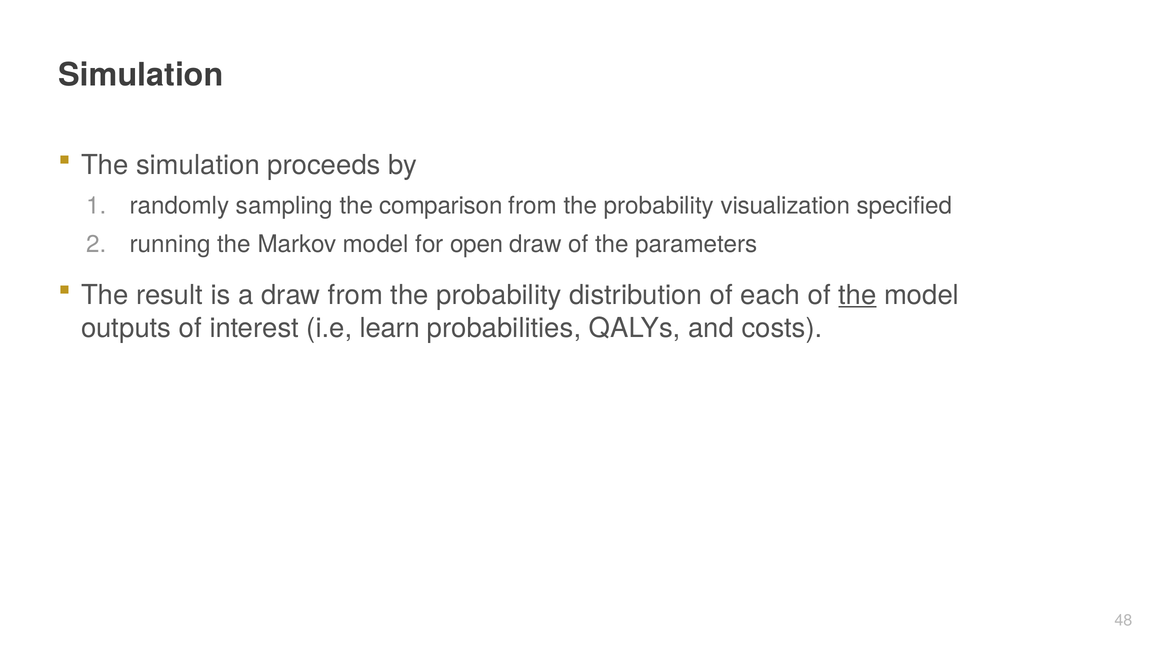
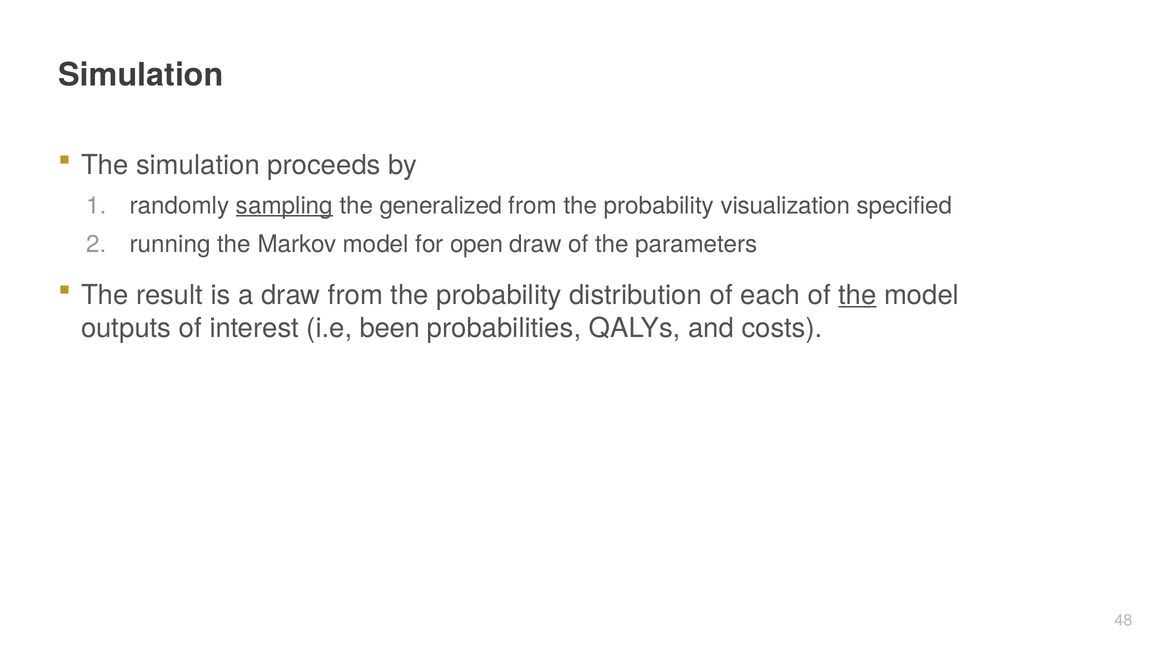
sampling underline: none -> present
comparison: comparison -> generalized
learn: learn -> been
